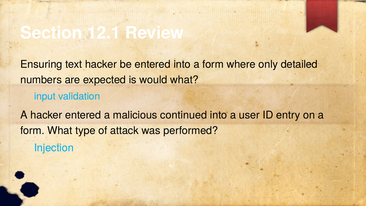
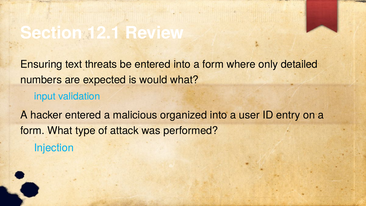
text hacker: hacker -> threats
continued: continued -> organized
